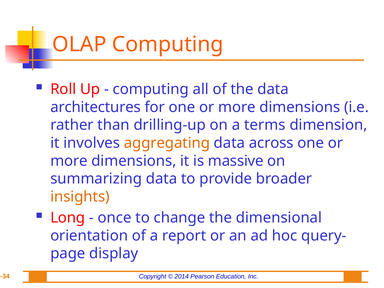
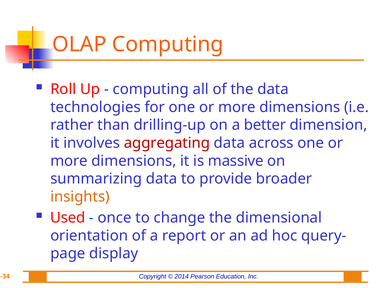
architectures: architectures -> technologies
terms: terms -> better
aggregating colour: orange -> red
Long: Long -> Used
